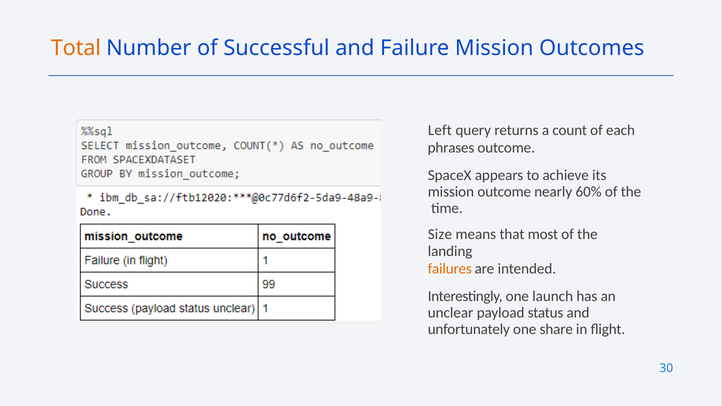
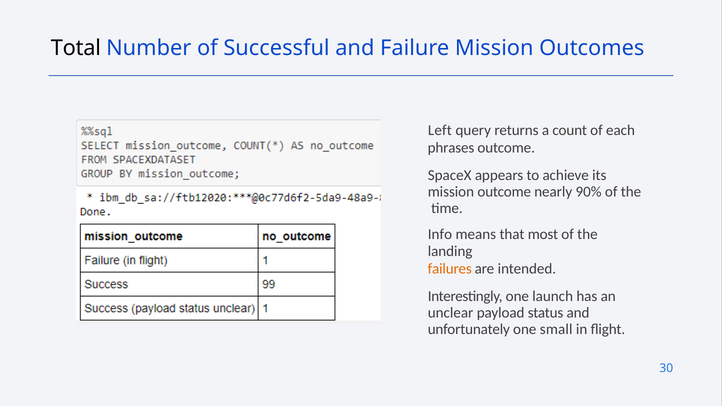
Total colour: orange -> black
60%: 60% -> 90%
Size: Size -> Info
share: share -> small
